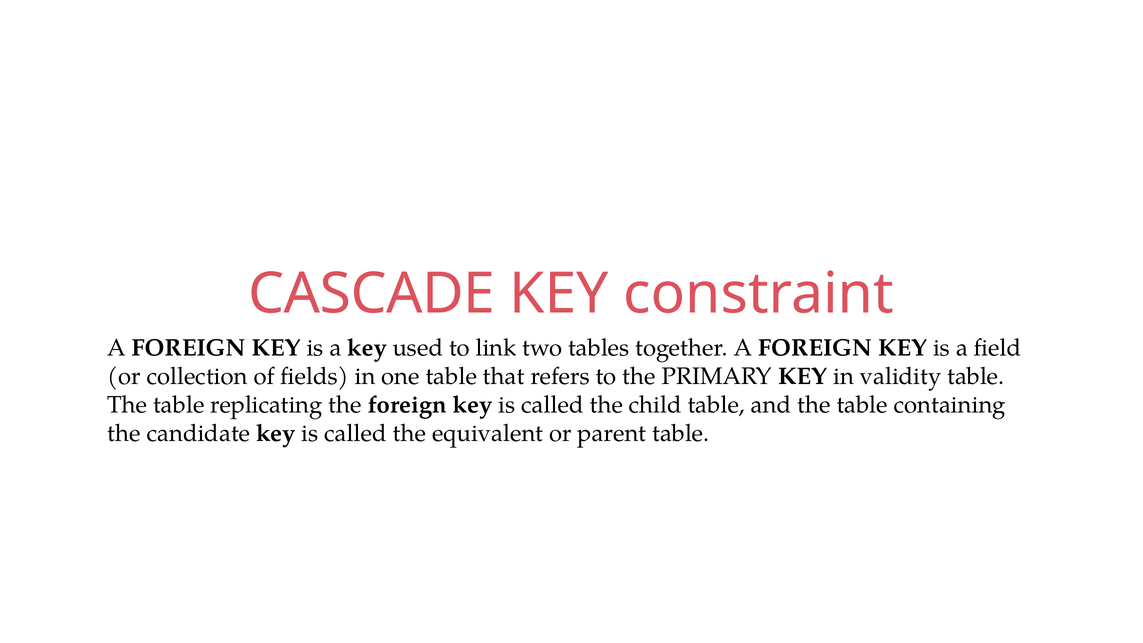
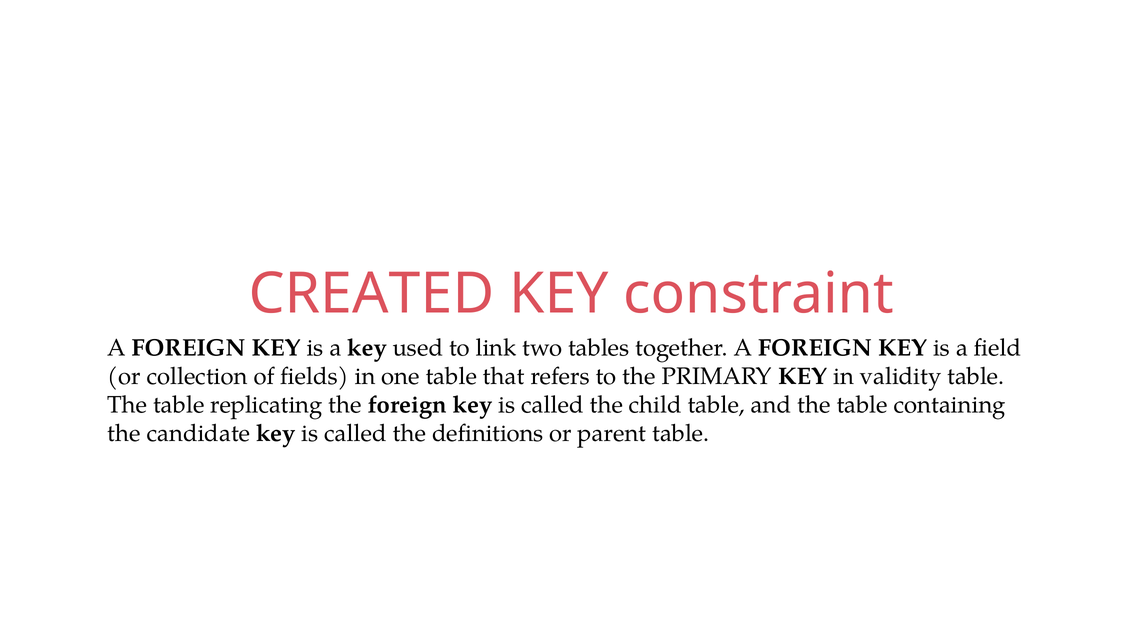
CASCADE: CASCADE -> CREATED
equivalent: equivalent -> definitions
